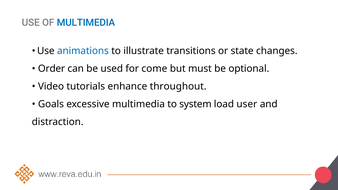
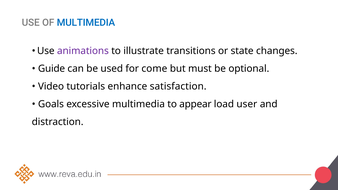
animations colour: blue -> purple
Order: Order -> Guide
throughout: throughout -> satisfaction
system: system -> appear
